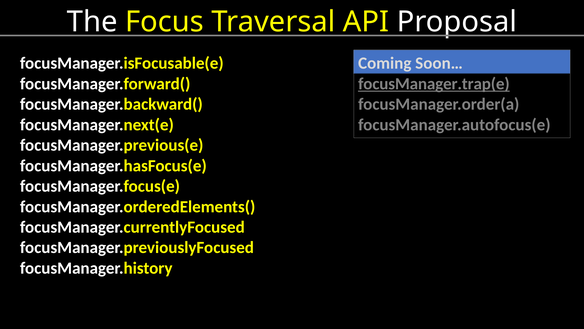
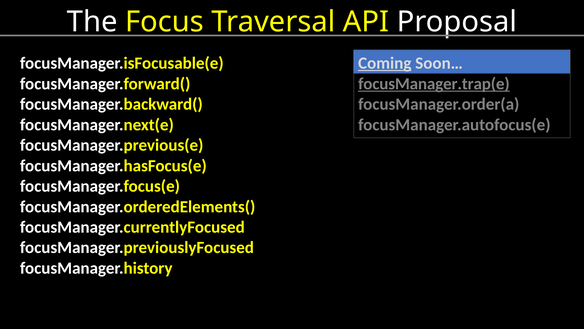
Coming underline: none -> present
